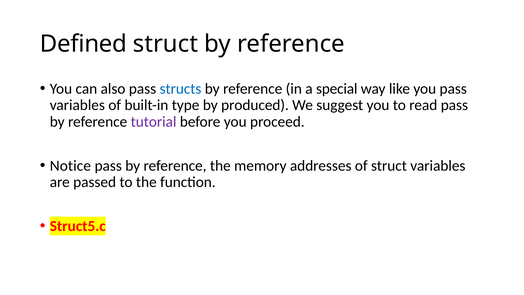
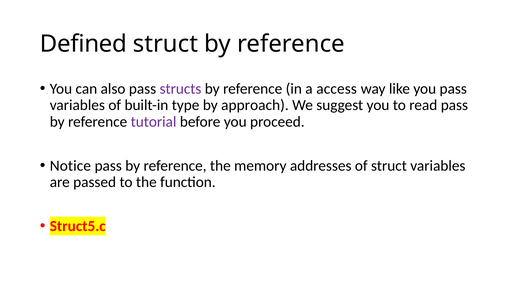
structs colour: blue -> purple
special: special -> access
produced: produced -> approach
